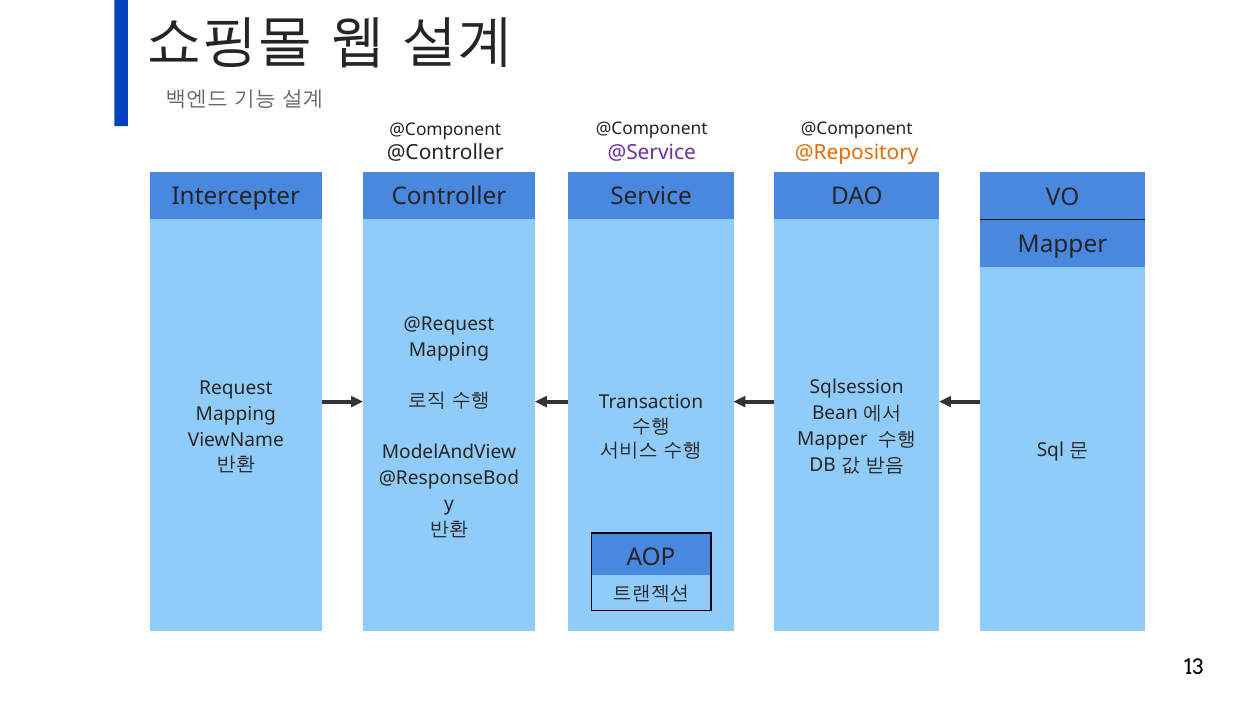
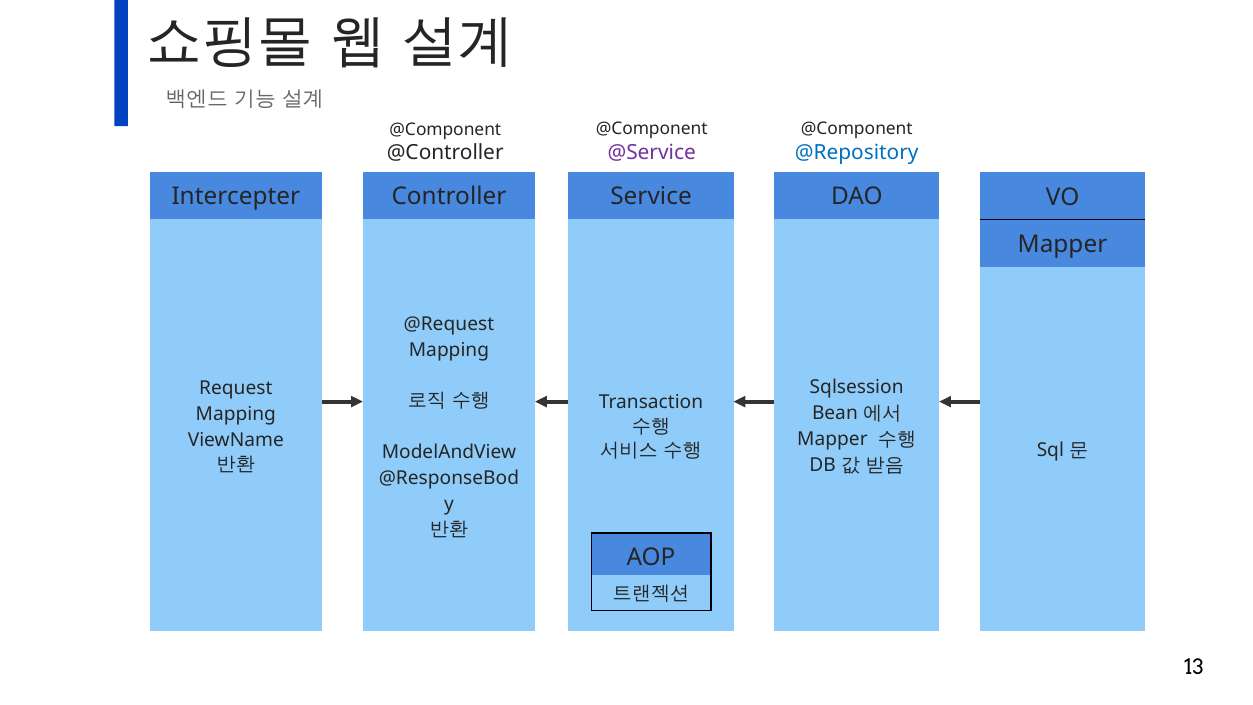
@Repository colour: orange -> blue
